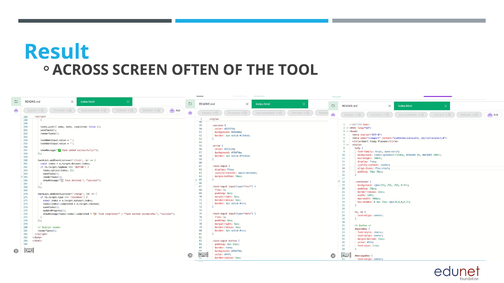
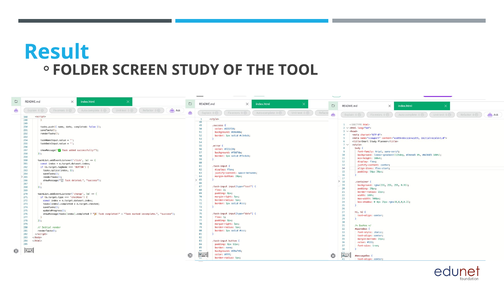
ACROSS: ACROSS -> FOLDER
OFTEN: OFTEN -> STUDY
